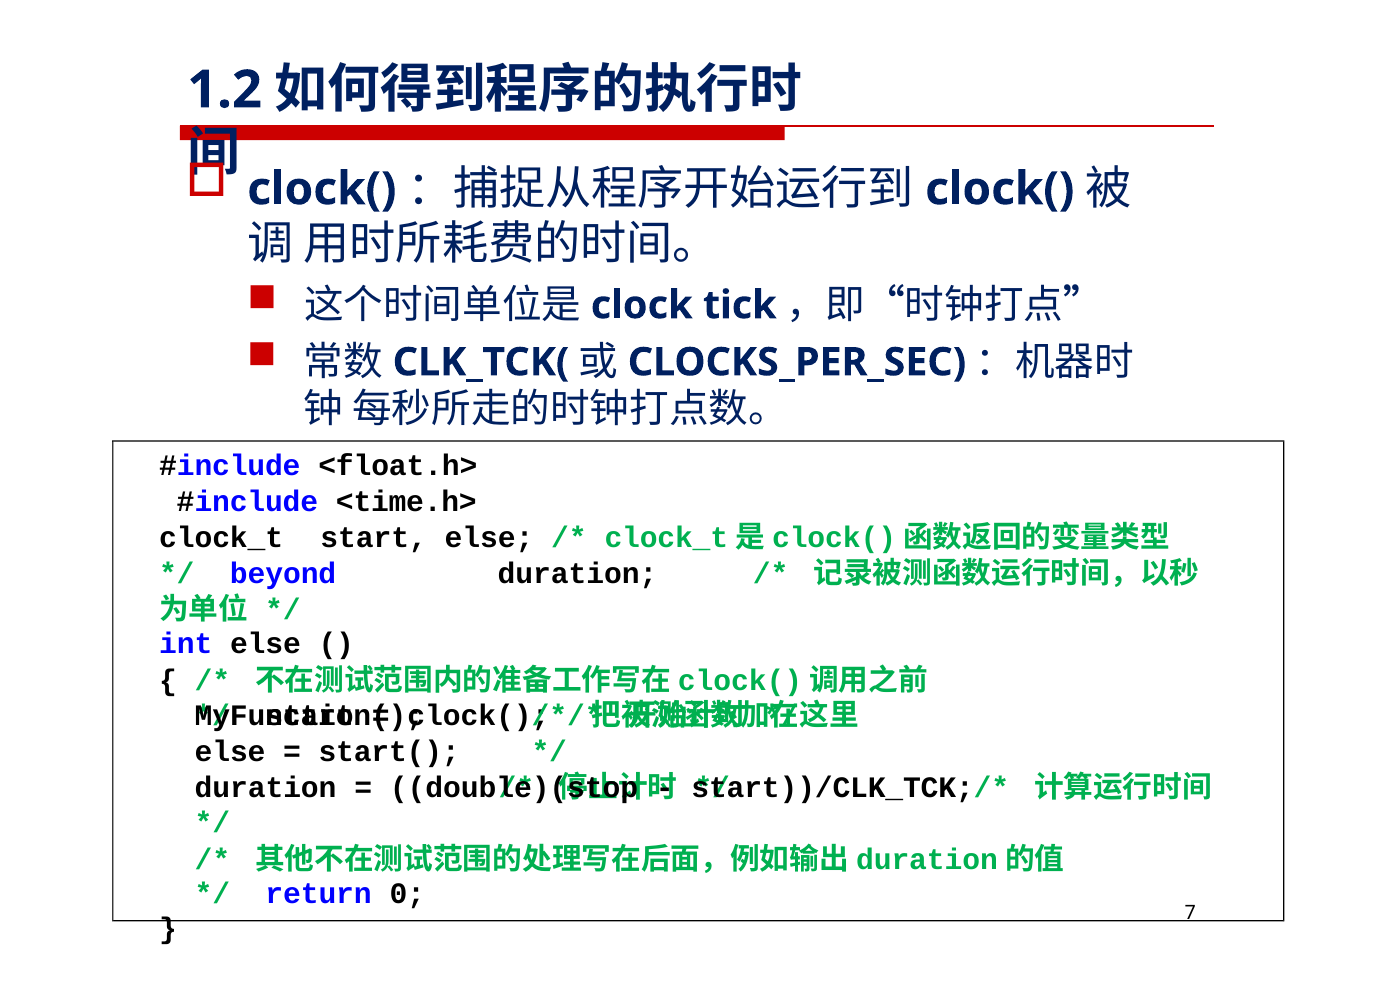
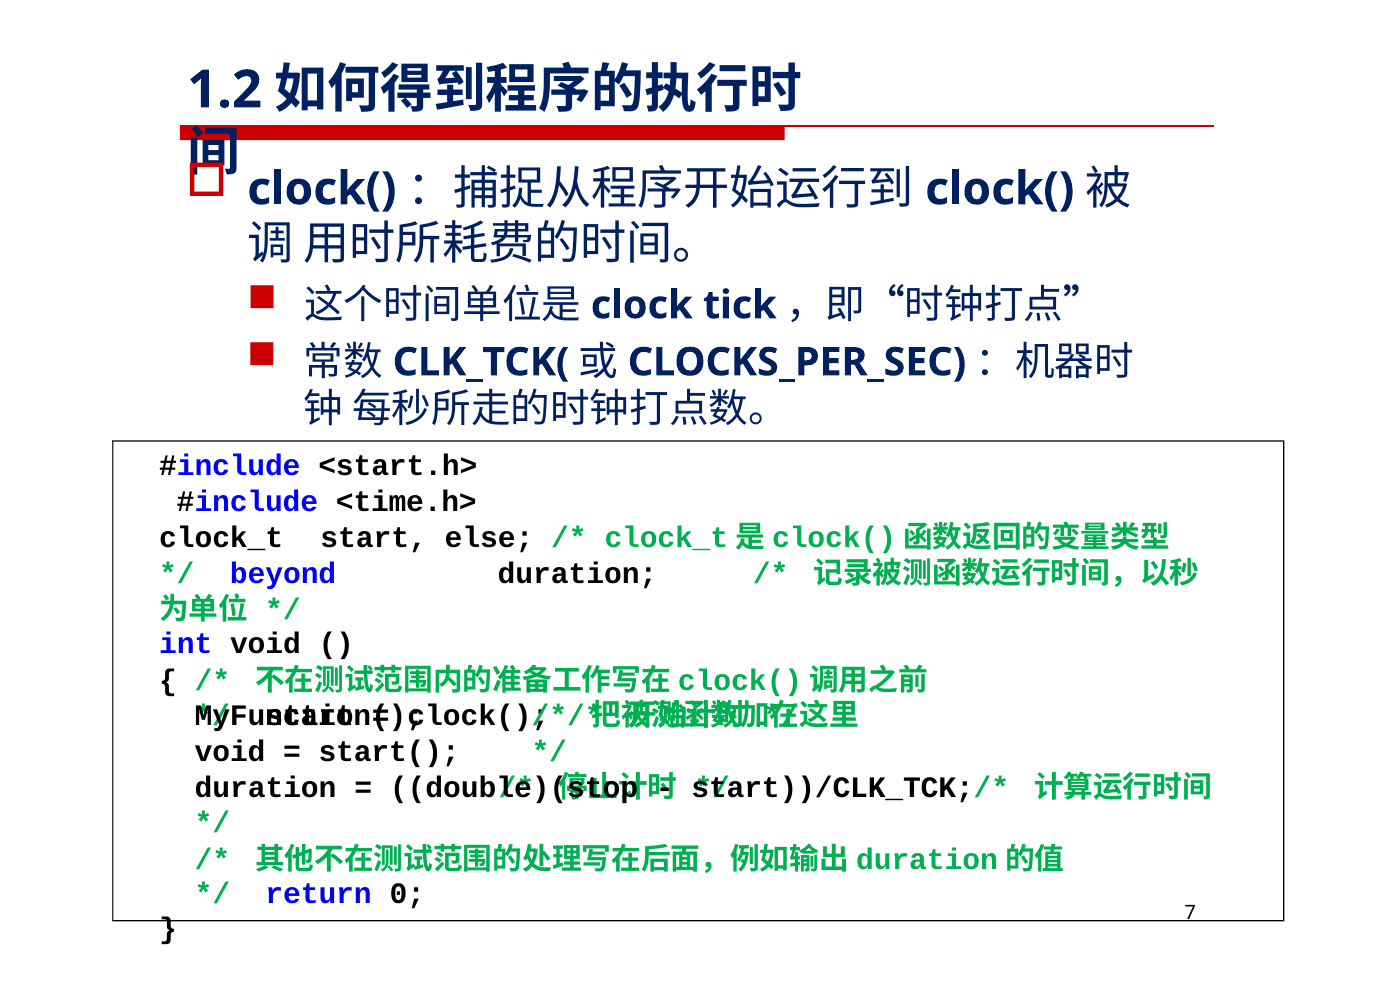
<float.h>: <float.h> -> <start.h>
int else: else -> void
else at (230, 752): else -> void
